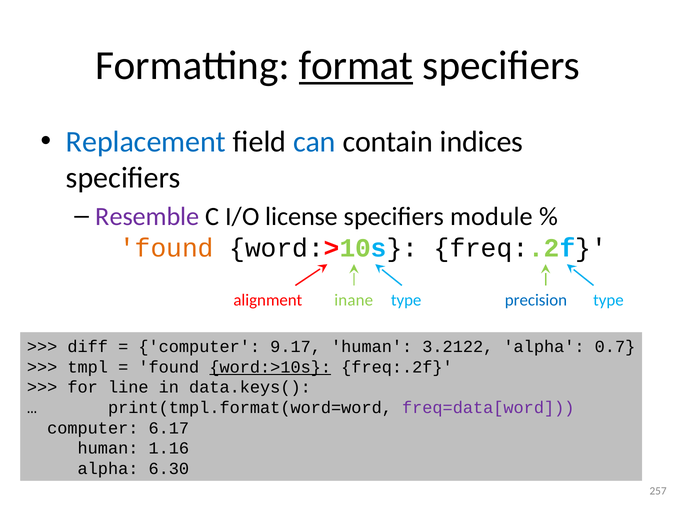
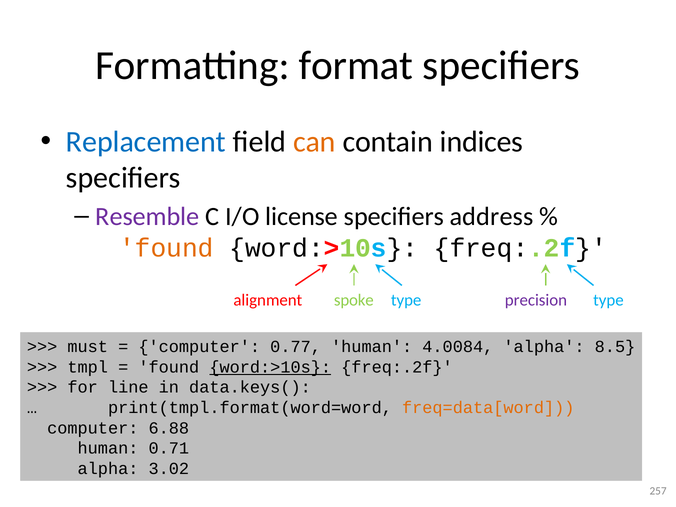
format underline: present -> none
can colour: blue -> orange
module: module -> address
inane: inane -> spoke
precision colour: blue -> purple
diff: diff -> must
9.17: 9.17 -> 0.77
3.2122: 3.2122 -> 4.0084
0.7: 0.7 -> 8.5
freq=data[word colour: purple -> orange
6.17: 6.17 -> 6.88
1.16: 1.16 -> 0.71
6.30: 6.30 -> 3.02
